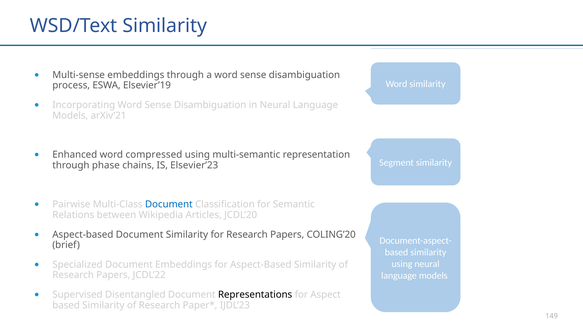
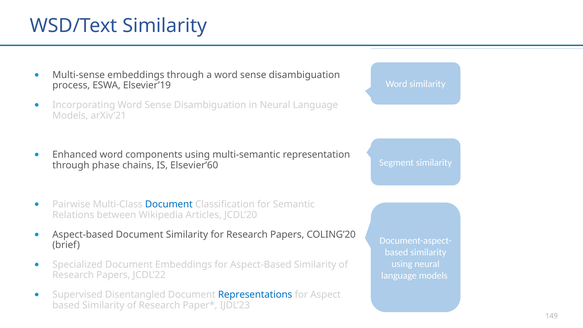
compressed: compressed -> components
Elsevier’23: Elsevier’23 -> Elsevier’60
Representations colour: black -> blue
